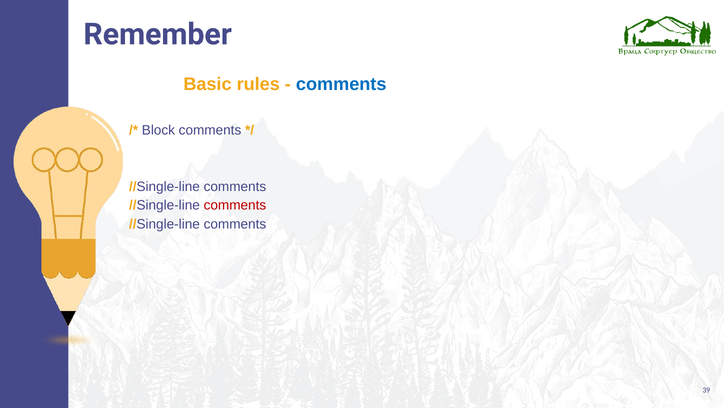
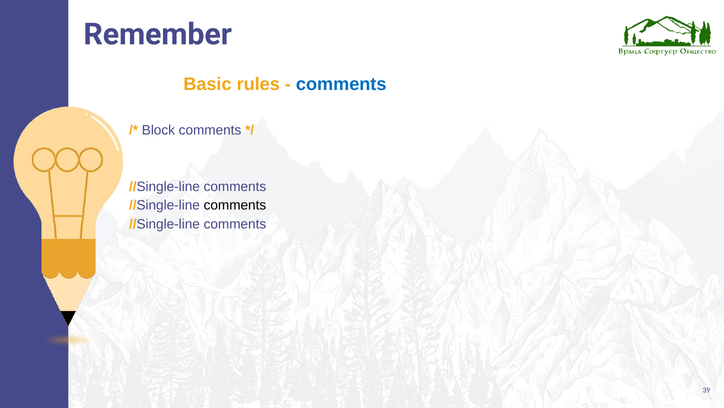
comments at (235, 205) colour: red -> black
